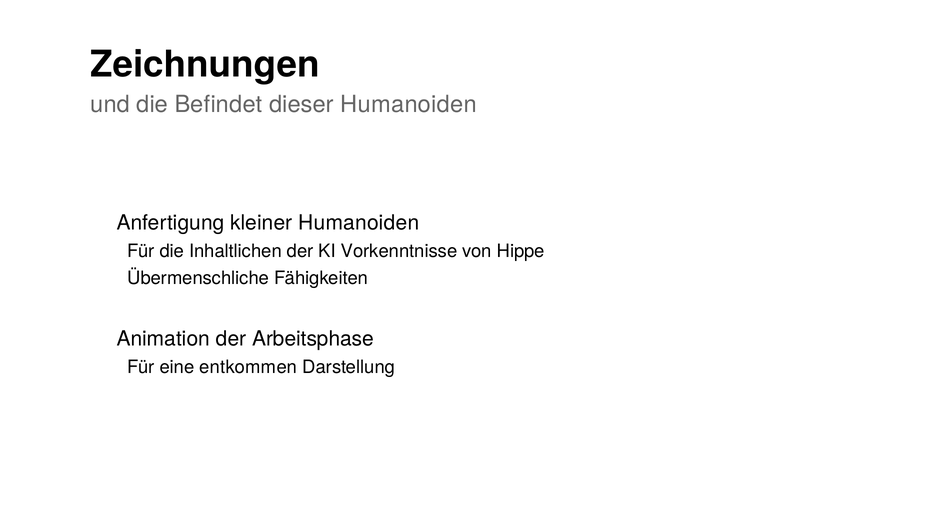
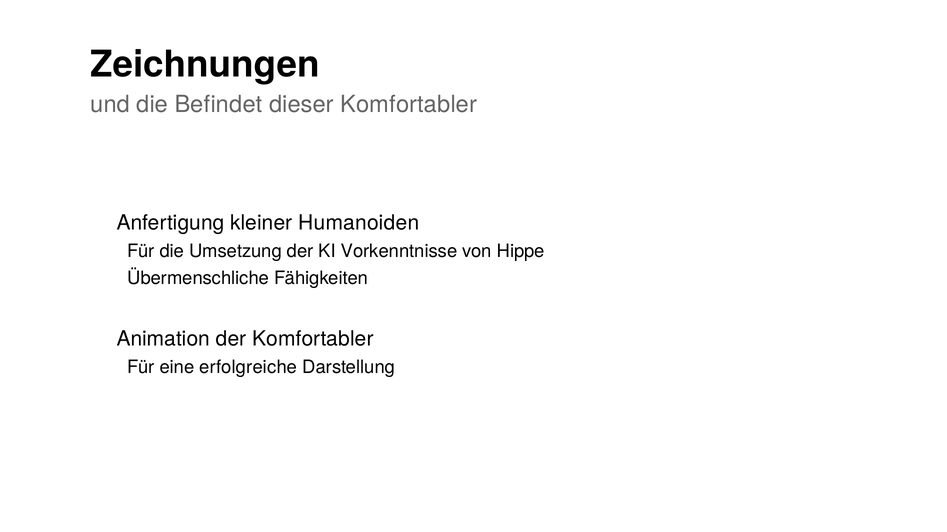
dieser Humanoiden: Humanoiden -> Komfortabler
Inhaltlichen: Inhaltlichen -> Umsetzung
der Arbeitsphase: Arbeitsphase -> Komfortabler
entkommen: entkommen -> erfolgreiche
